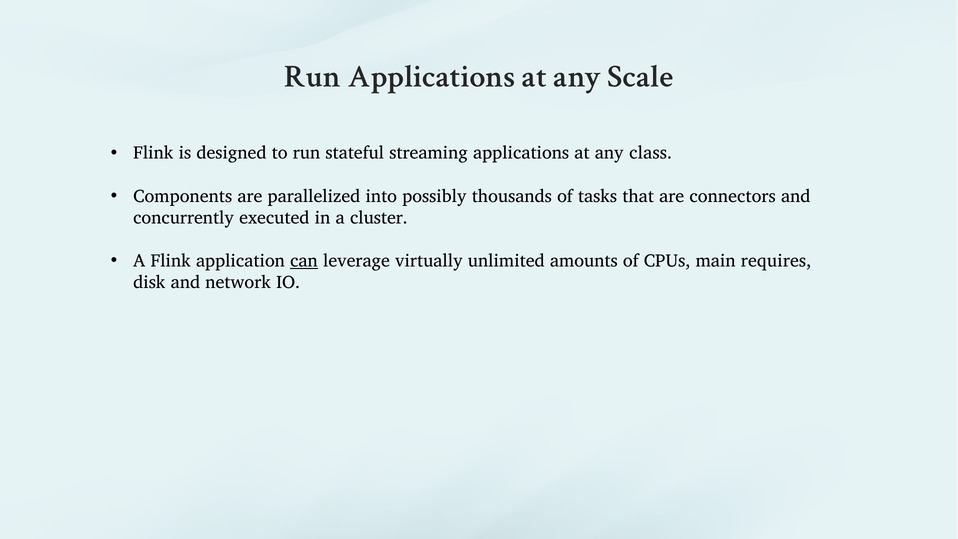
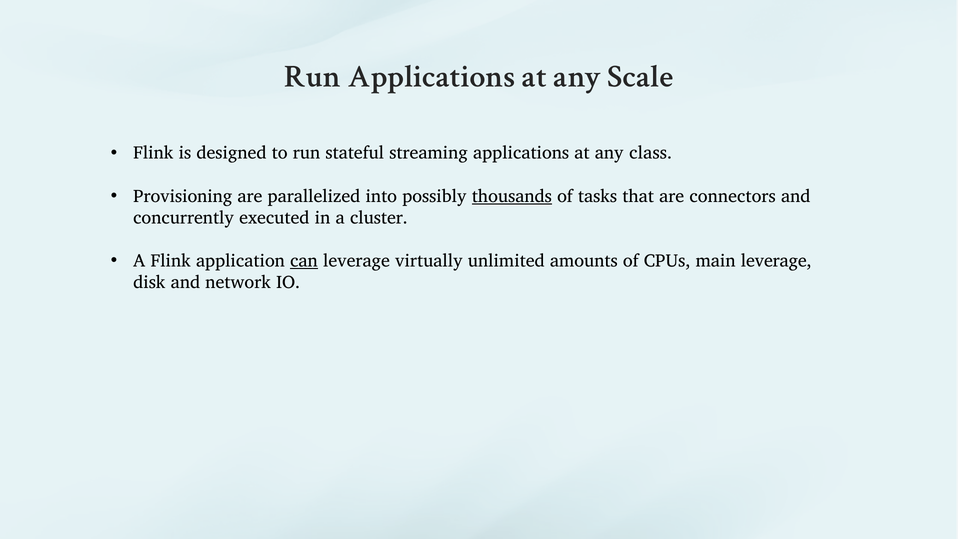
Components: Components -> Provisioning
thousands underline: none -> present
main requires: requires -> leverage
